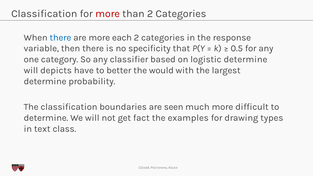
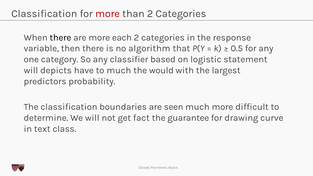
there at (60, 38) colour: blue -> black
specificity: specificity -> algorithm
logistic determine: determine -> statement
to better: better -> much
determine at (45, 81): determine -> predictors
examples: examples -> guarantee
types: types -> curve
